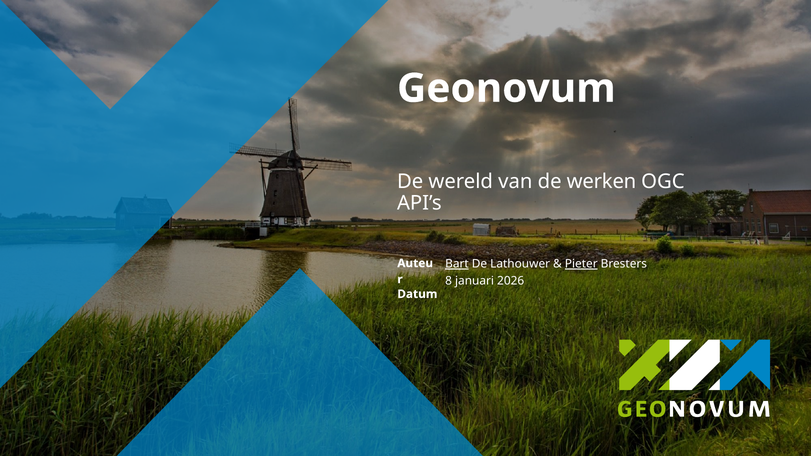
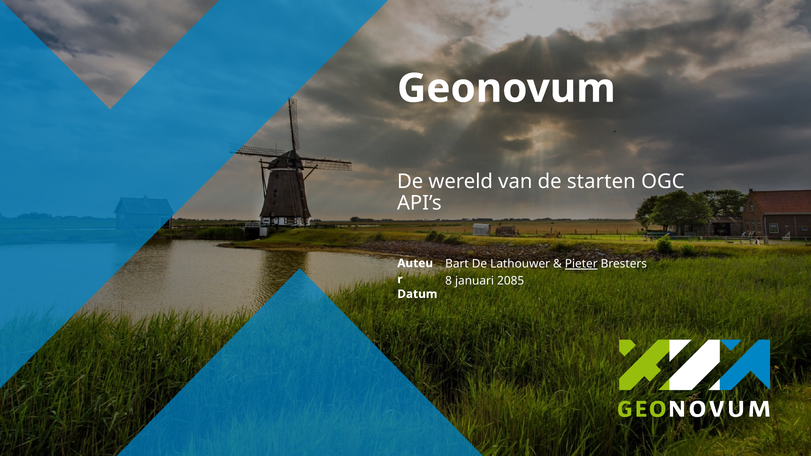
werken: werken -> starten
Bart underline: present -> none
2026: 2026 -> 2085
